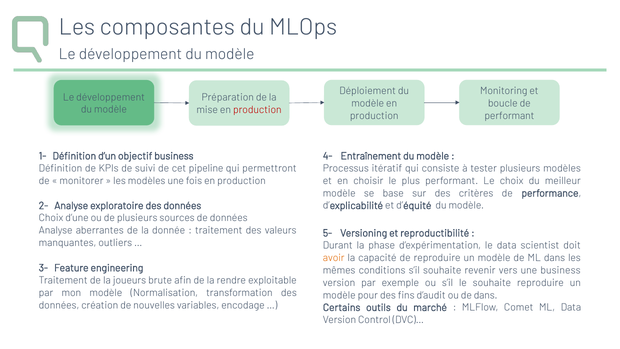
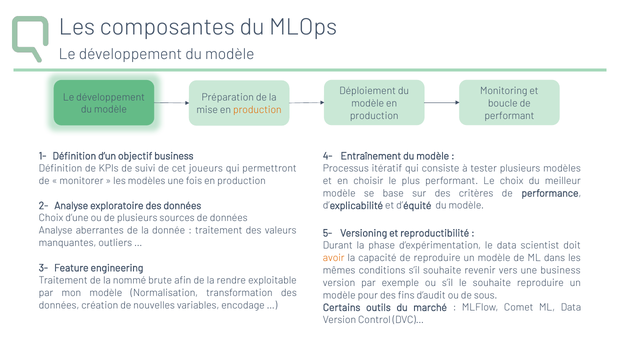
production at (257, 110) colour: red -> orange
pipeline: pipeline -> joueurs
joueurs: joueurs -> nommé
de dans: dans -> sous
